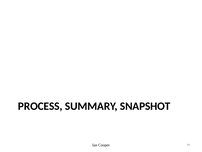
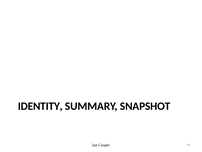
PROCESS: PROCESS -> IDENTITY
